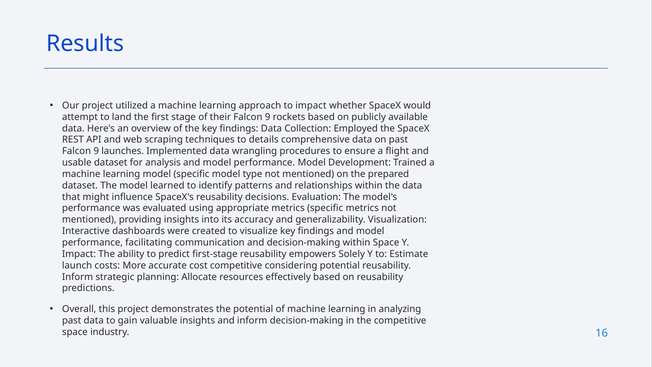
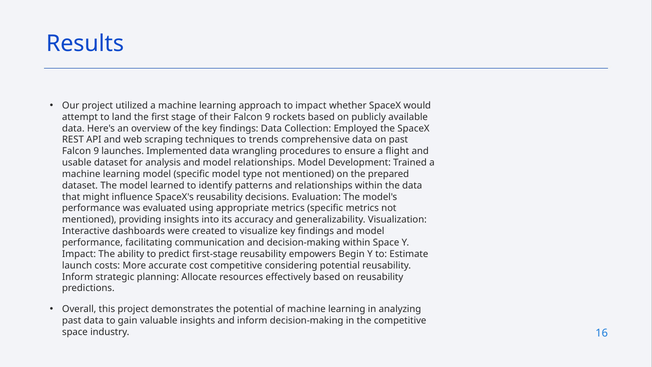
details: details -> trends
analysis and model performance: performance -> relationships
Solely: Solely -> Begin
